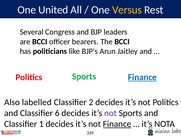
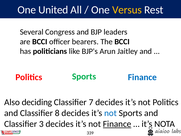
Finance at (142, 77) underline: present -> none
labelled: labelled -> deciding
2: 2 -> 7
6: 6 -> 8
not at (111, 113) colour: purple -> blue
1: 1 -> 3
